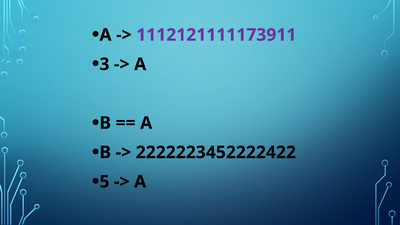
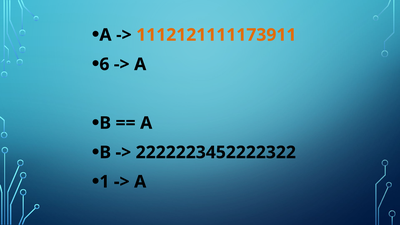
1112121111173911 colour: purple -> orange
3: 3 -> 6
2222223452222422: 2222223452222422 -> 2222223452222322
5: 5 -> 1
